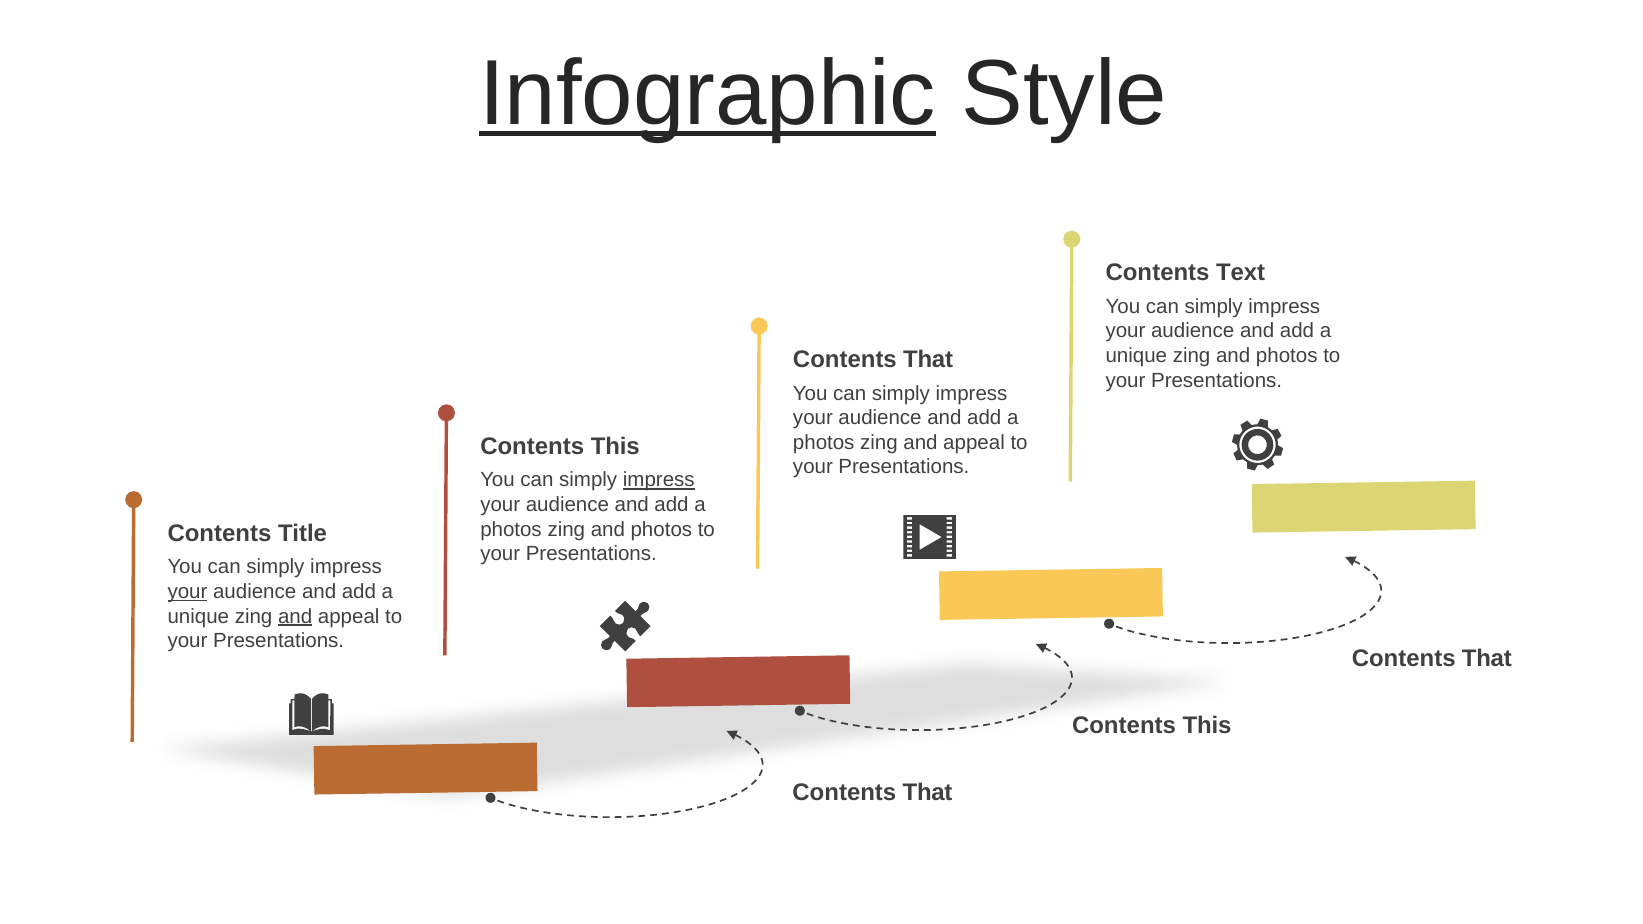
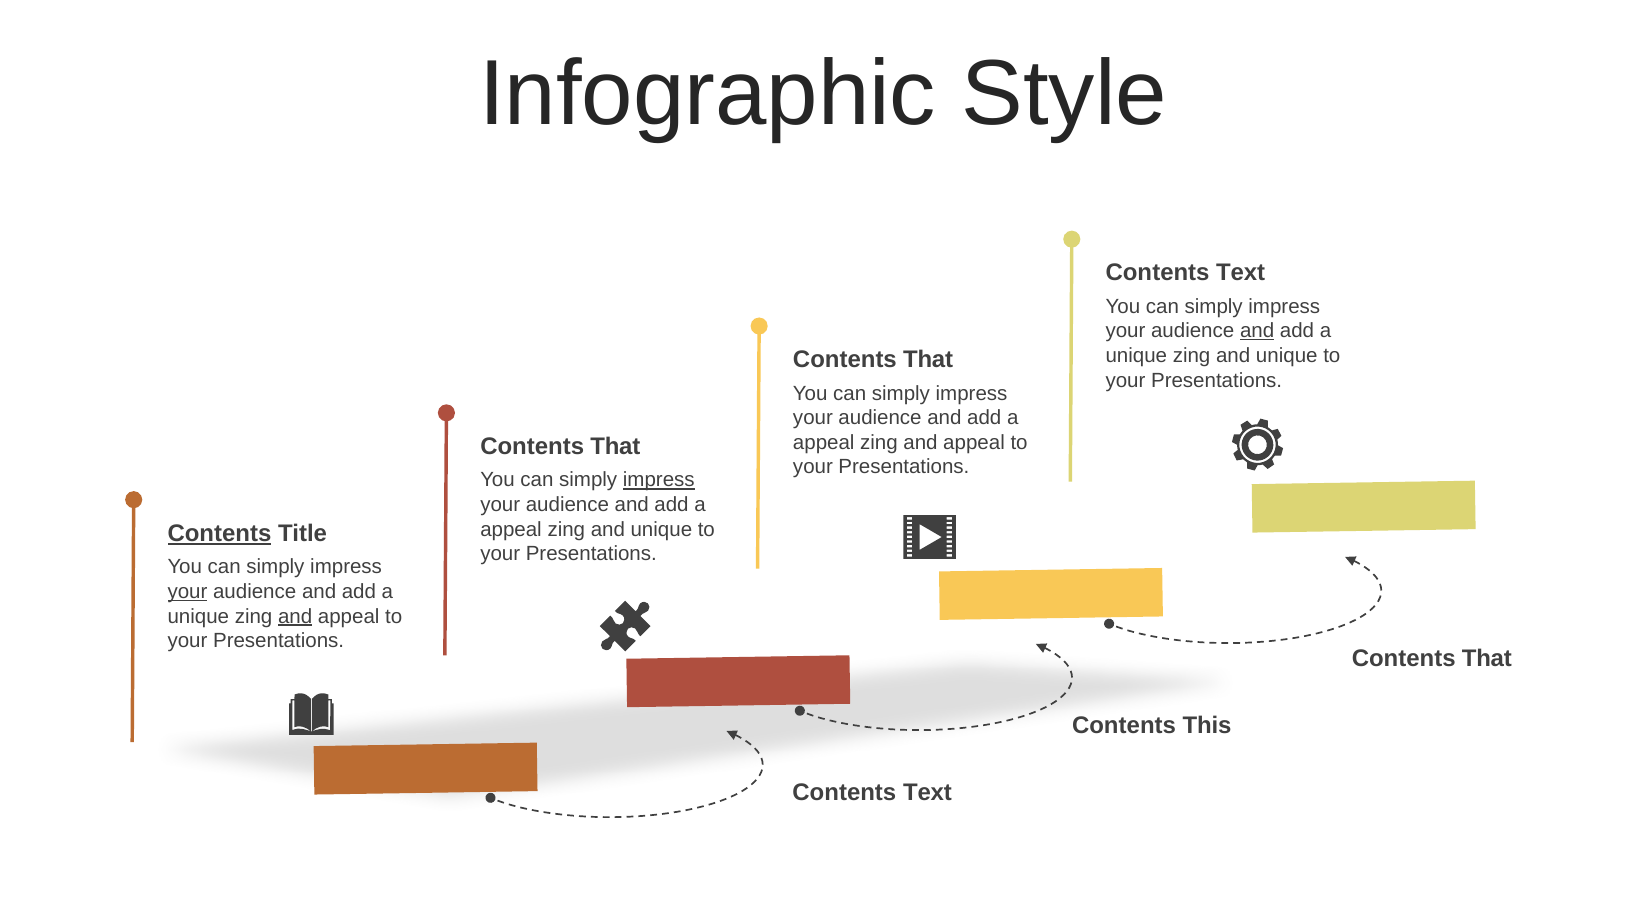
Infographic underline: present -> none
and at (1257, 331) underline: none -> present
unique zing and photos: photos -> unique
photos at (824, 443): photos -> appeal
This at (615, 447): This -> That
photos at (511, 529): photos -> appeal
photos at (661, 529): photos -> unique
Contents at (219, 534) underline: none -> present
That at (928, 793): That -> Text
